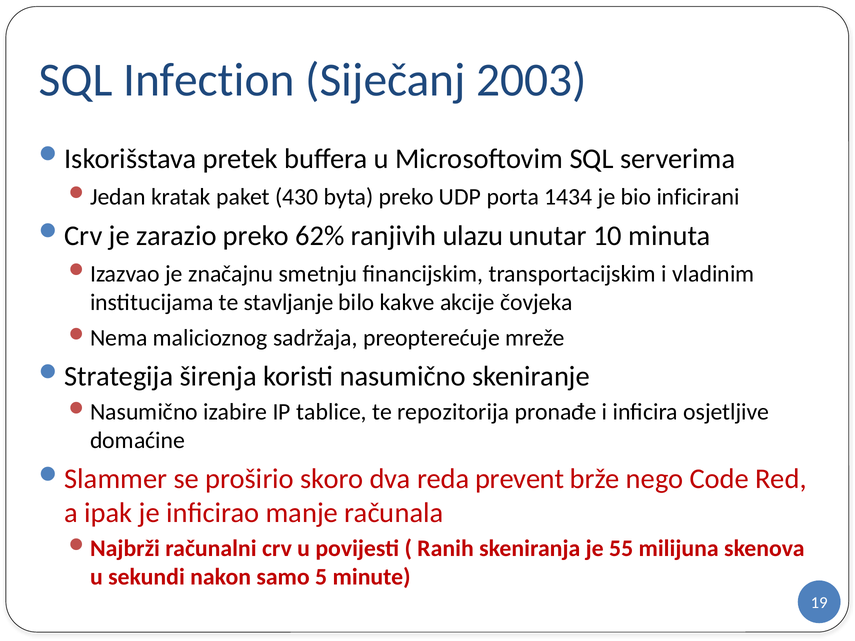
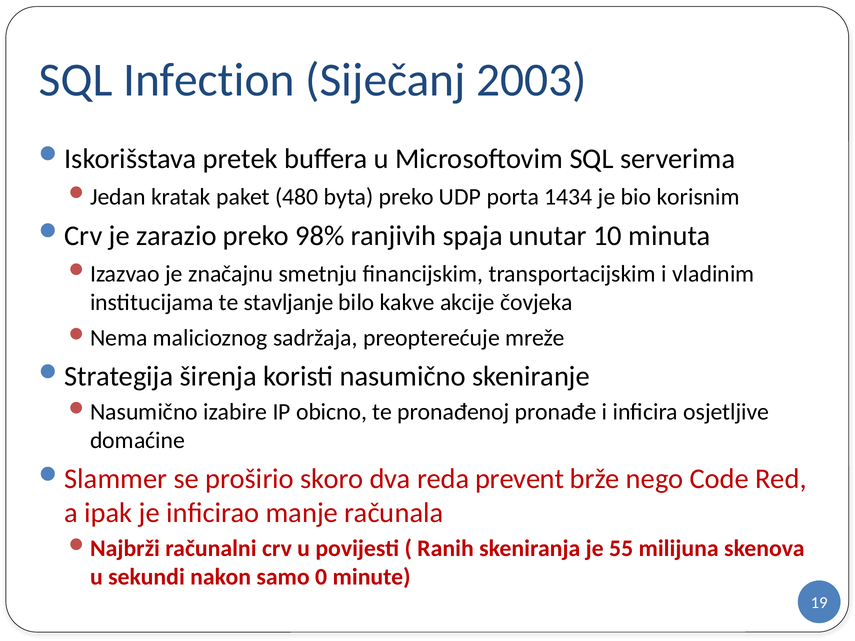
430: 430 -> 480
inficirani: inficirani -> korisnim
62%: 62% -> 98%
ulazu: ulazu -> spaja
tablice: tablice -> obicno
repozitorija: repozitorija -> pronađenoj
5: 5 -> 0
